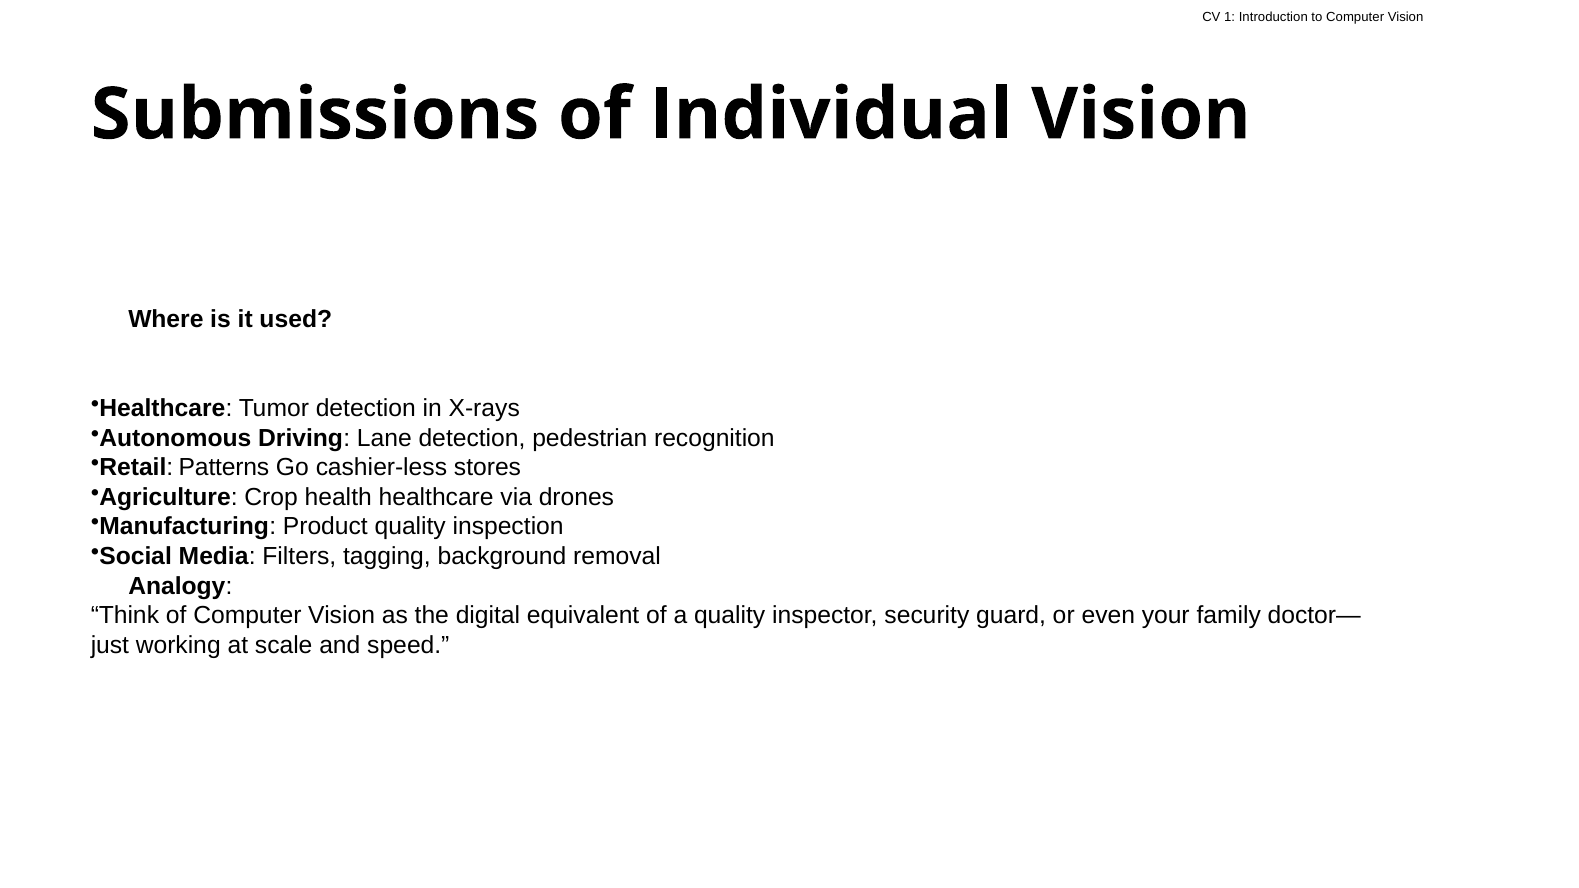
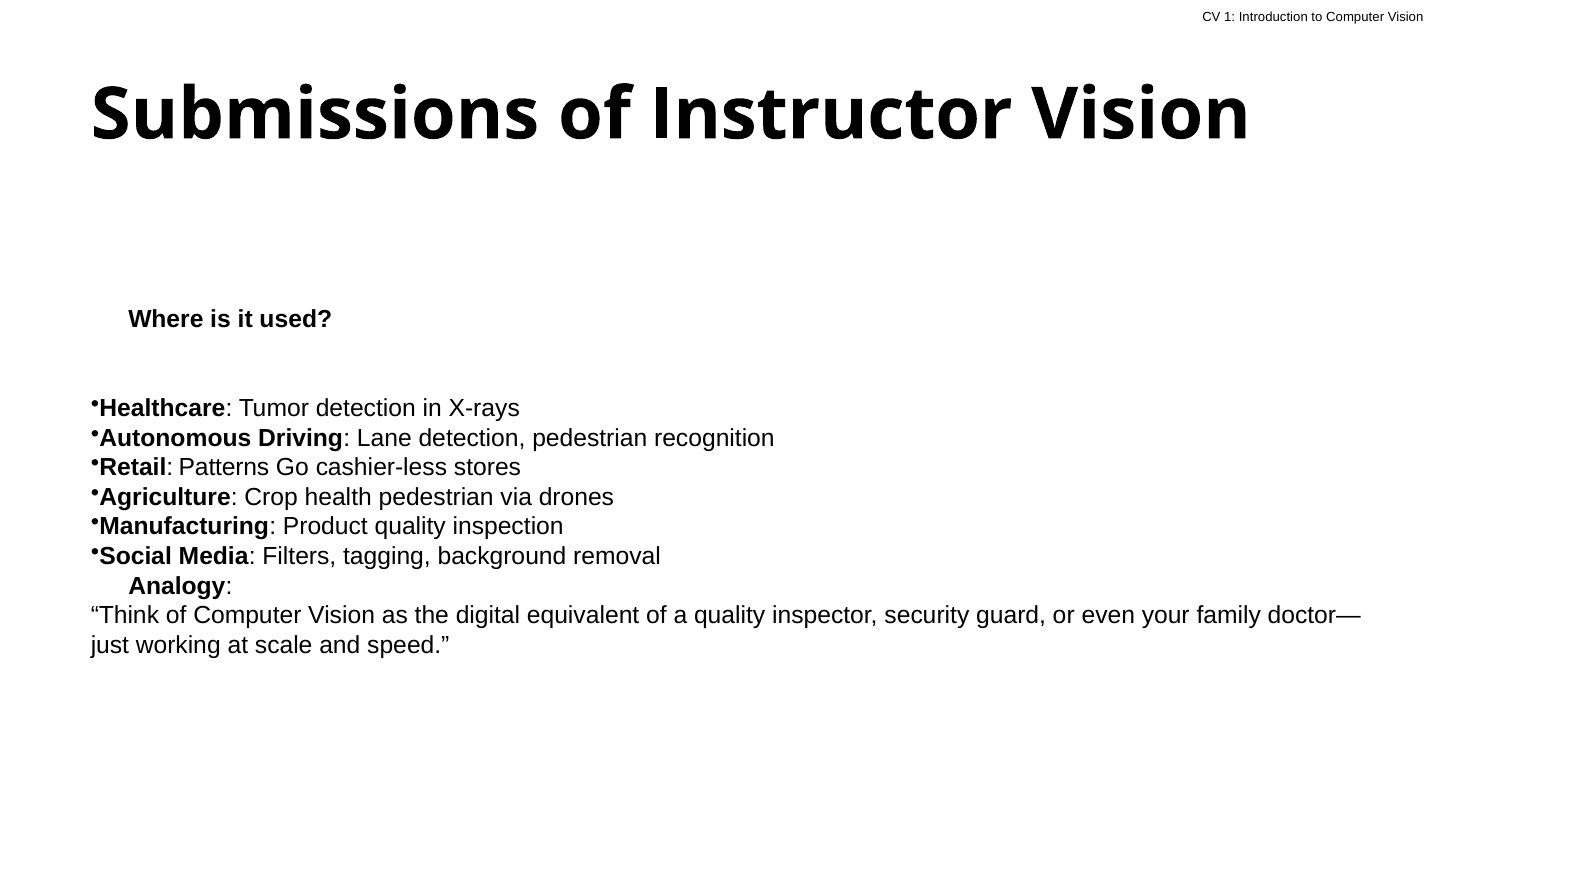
Individual: Individual -> Instructor
health healthcare: healthcare -> pedestrian
